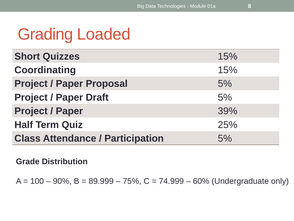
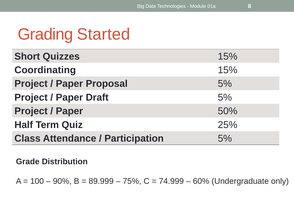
Loaded: Loaded -> Started
39%: 39% -> 50%
